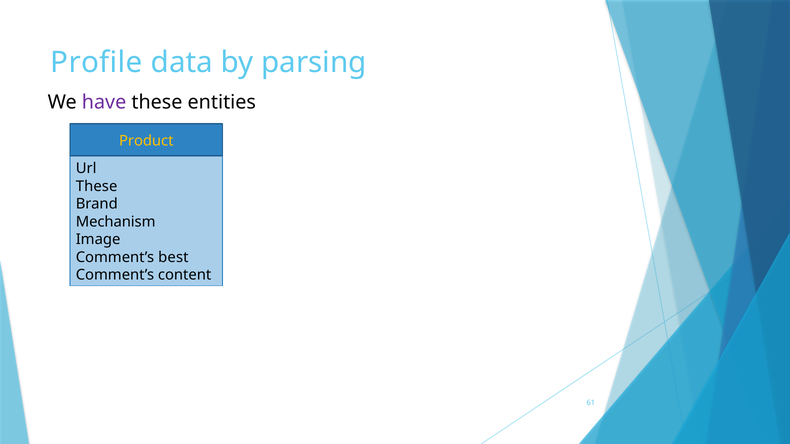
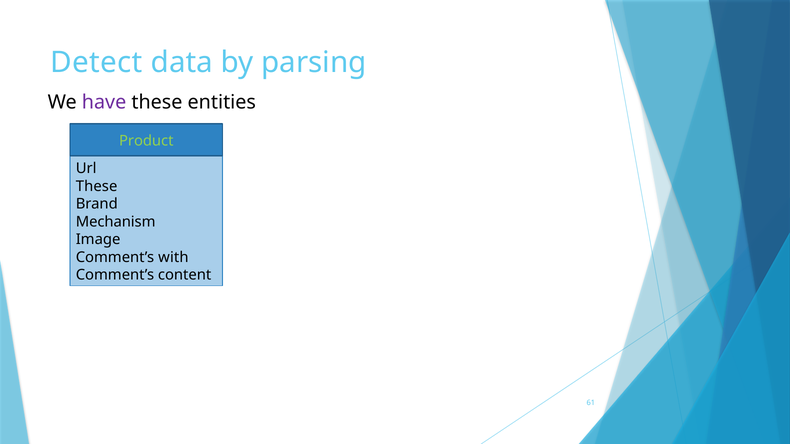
Profile: Profile -> Detect
Product colour: yellow -> light green
best: best -> with
